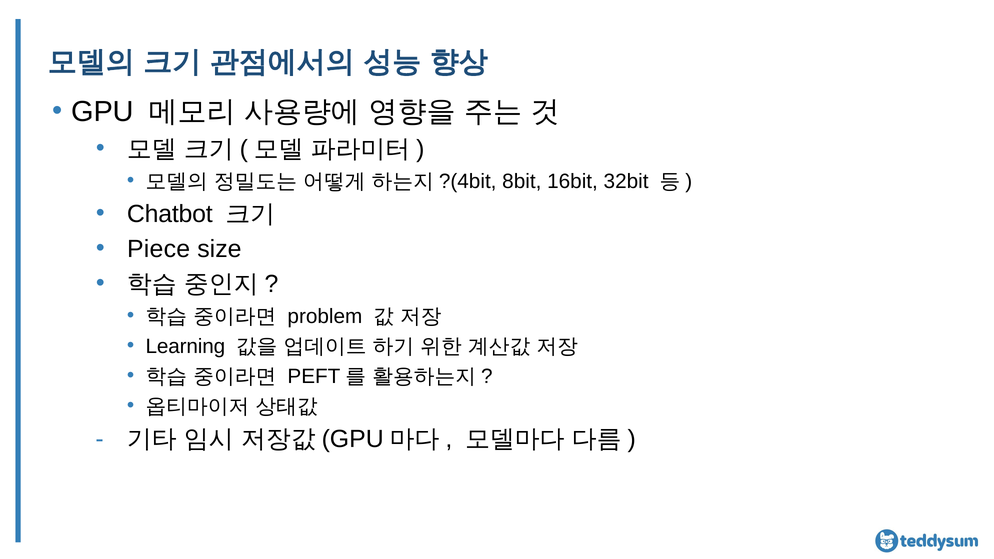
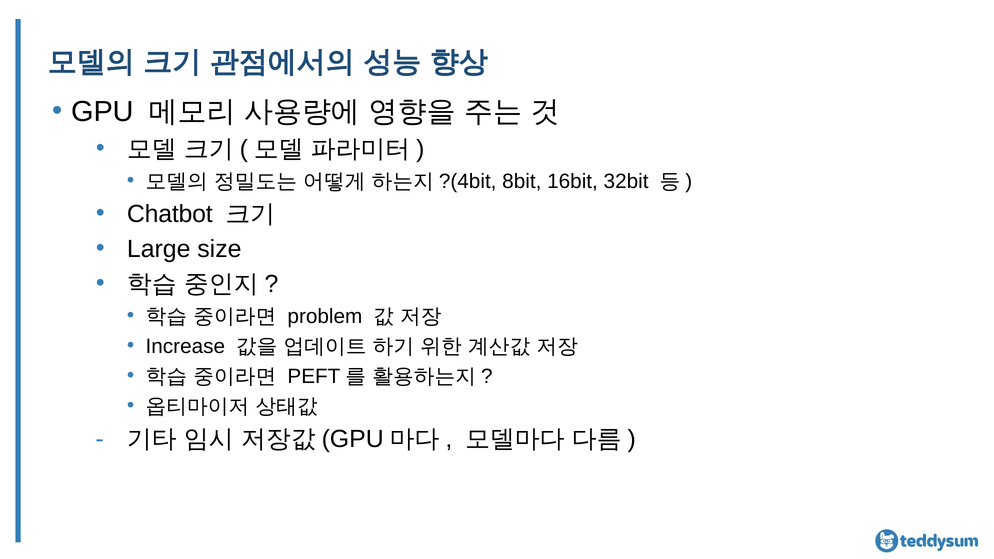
Piece: Piece -> Large
Learning: Learning -> Increase
